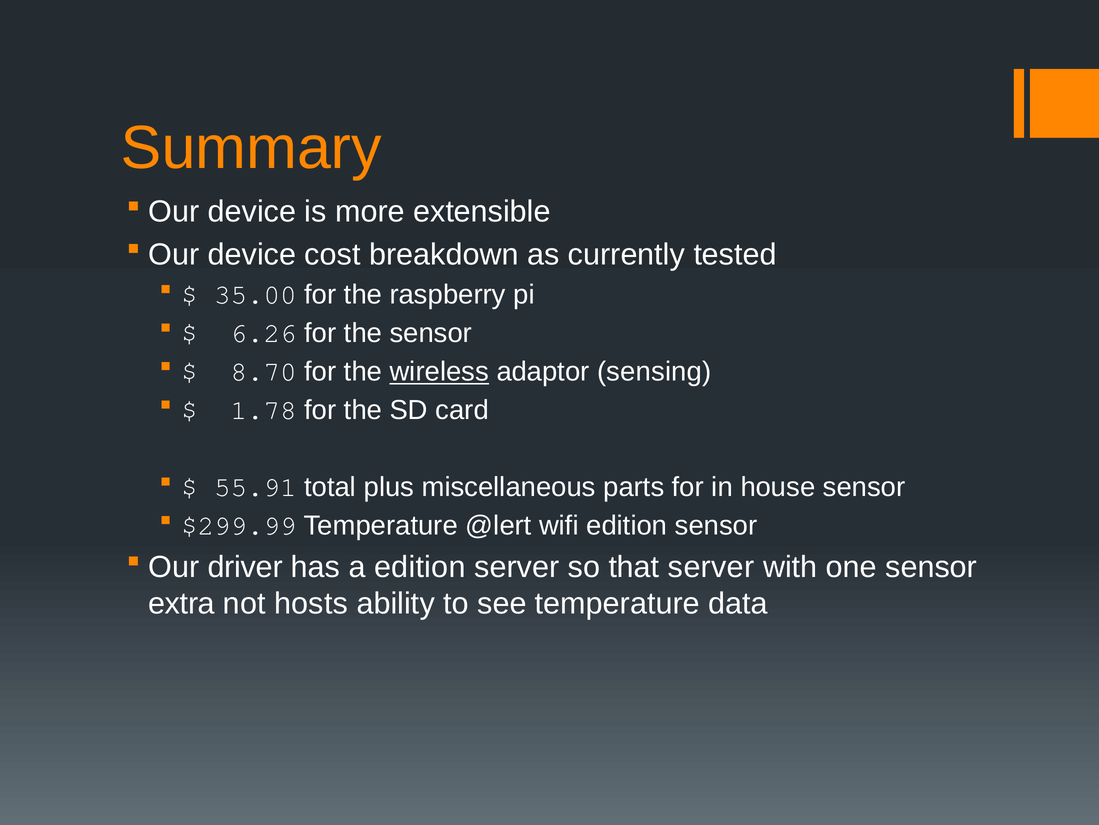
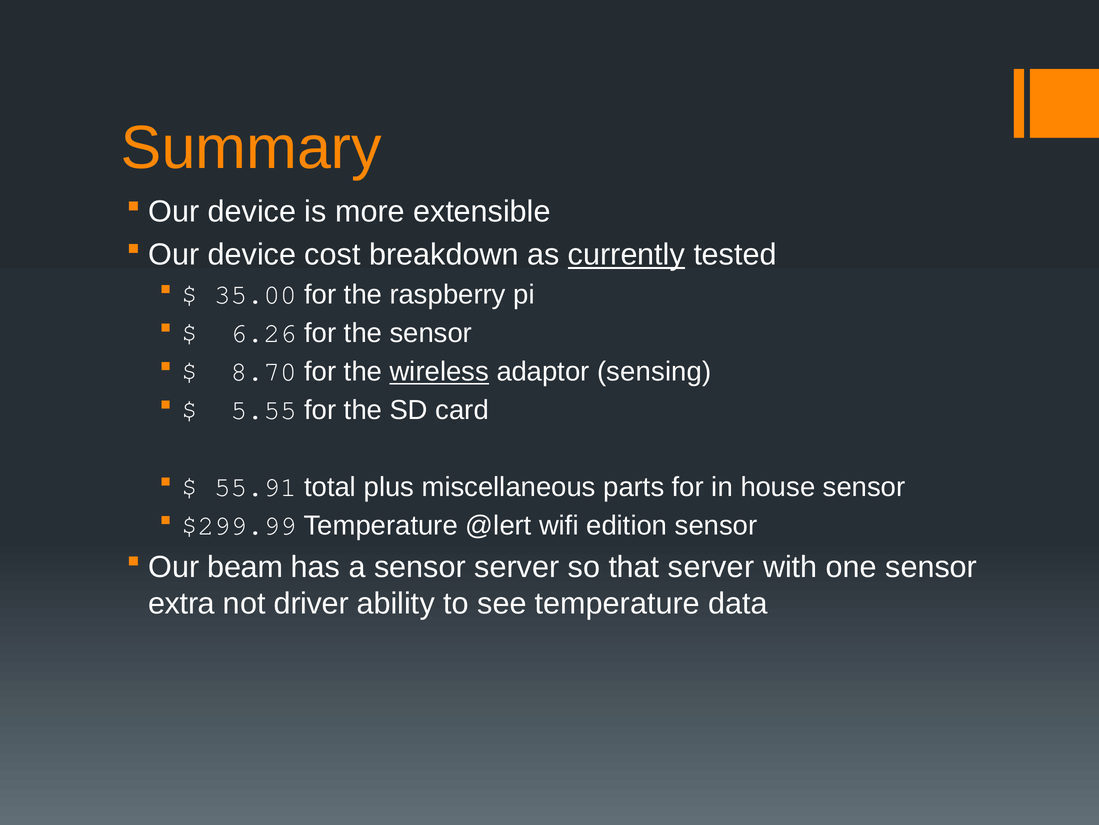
currently underline: none -> present
1.78: 1.78 -> 5.55
driver: driver -> beam
a edition: edition -> sensor
hosts: hosts -> driver
